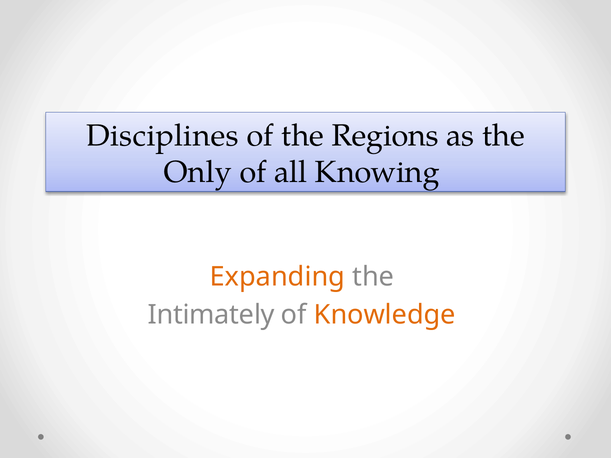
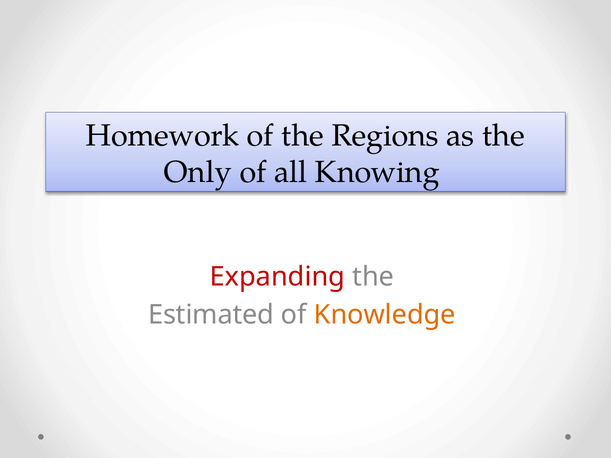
Disciplines: Disciplines -> Homework
Expanding colour: orange -> red
Intimately: Intimately -> Estimated
